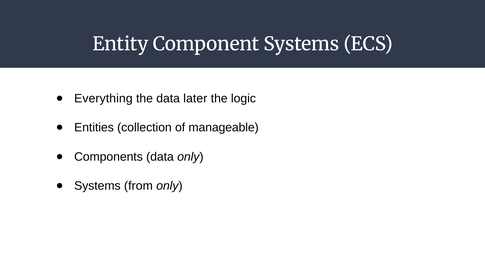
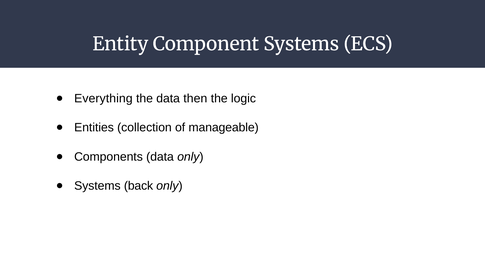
later: later -> then
from: from -> back
